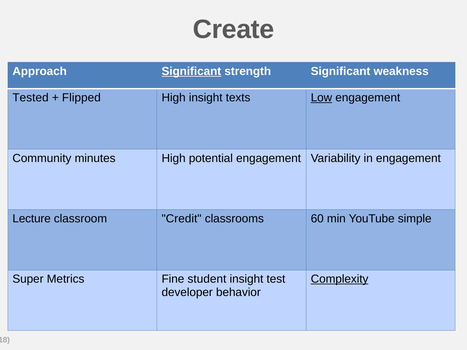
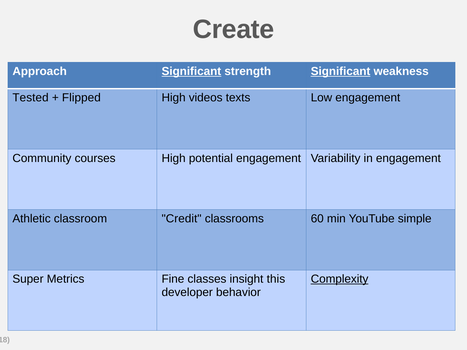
Significant at (341, 71) underline: none -> present
High insight: insight -> videos
Low underline: present -> none
minutes: minutes -> courses
Lecture: Lecture -> Athletic
student: student -> classes
test: test -> this
